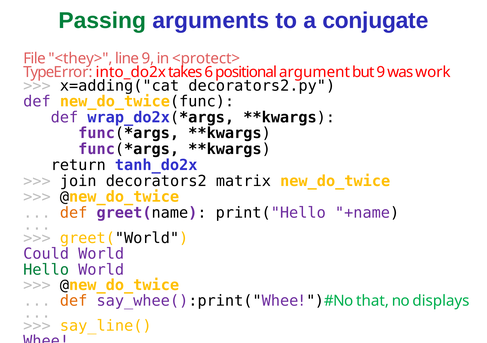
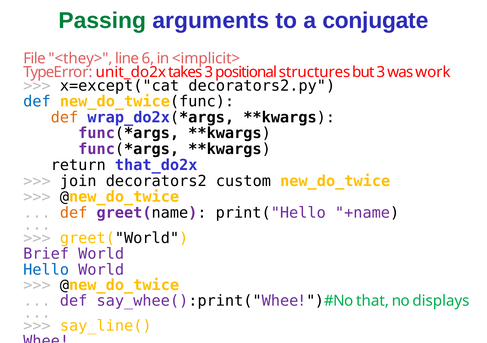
line 9: 9 -> 6
<protect>: <protect> -> <implicit>
into_do2x: into_do2x -> unit_do2x
takes 6: 6 -> 3
argument: argument -> structures
but 9: 9 -> 3
x=adding("cat: x=adding("cat -> x=except("cat
def at (37, 101) colour: purple -> blue
def at (64, 117) colour: purple -> orange
tanh_do2x: tanh_do2x -> that_do2x
matrix: matrix -> custom
Could: Could -> Brief
Hello colour: green -> blue
def at (74, 301) colour: orange -> purple
